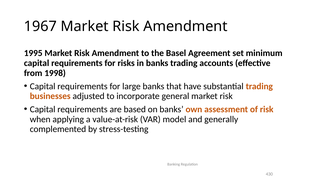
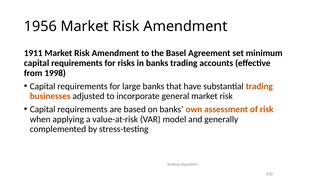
1967: 1967 -> 1956
1995: 1995 -> 1911
